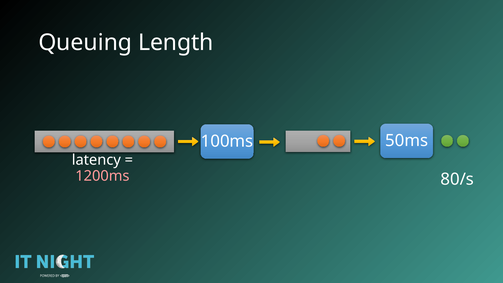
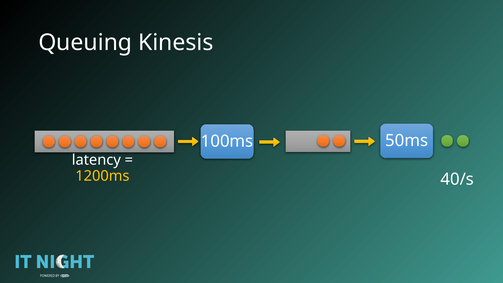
Length: Length -> Kinesis
1200ms colour: pink -> yellow
80/s: 80/s -> 40/s
